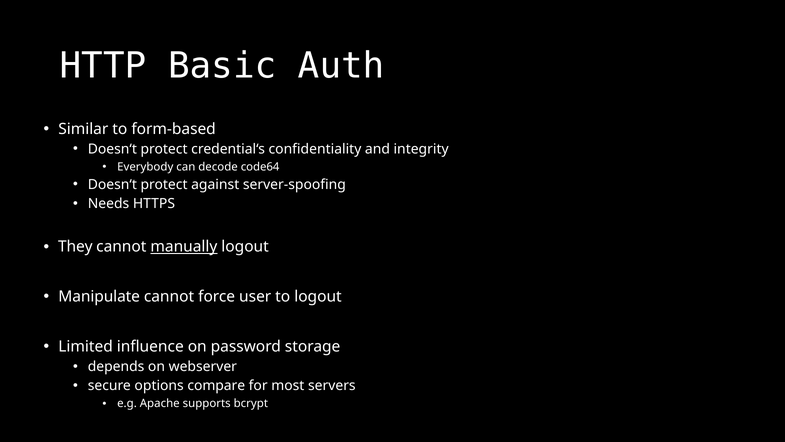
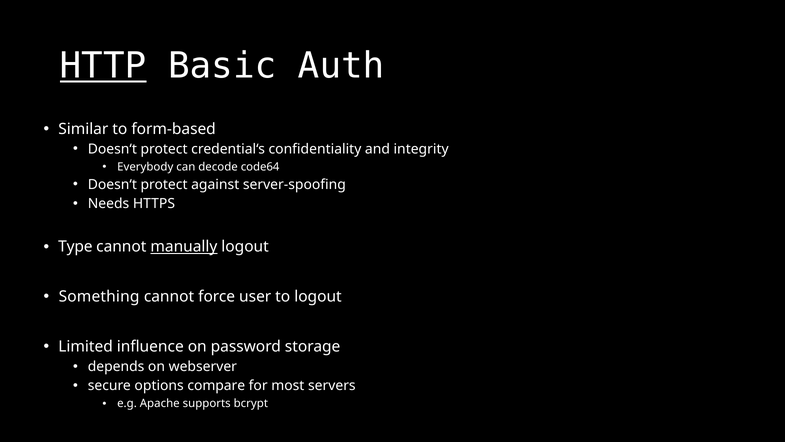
HTTP underline: none -> present
They: They -> Type
Manipulate: Manipulate -> Something
